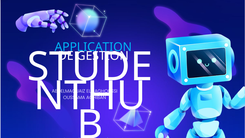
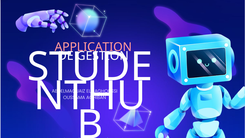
APPLICATION colour: light blue -> pink
